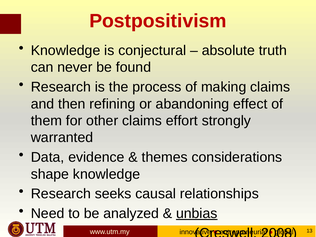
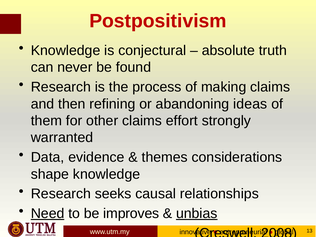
effect: effect -> ideas
Need underline: none -> present
analyzed: analyzed -> improves
